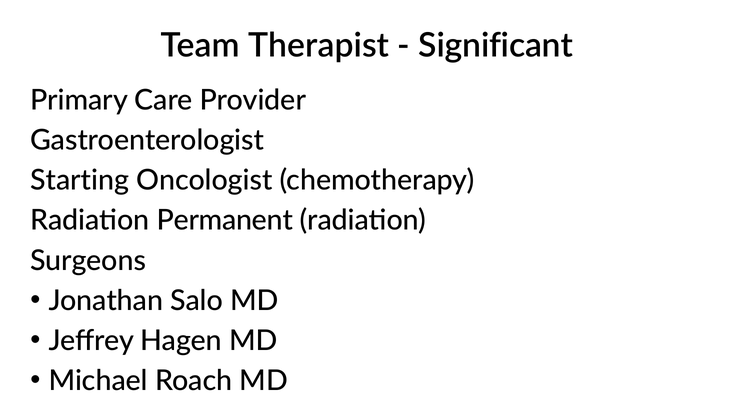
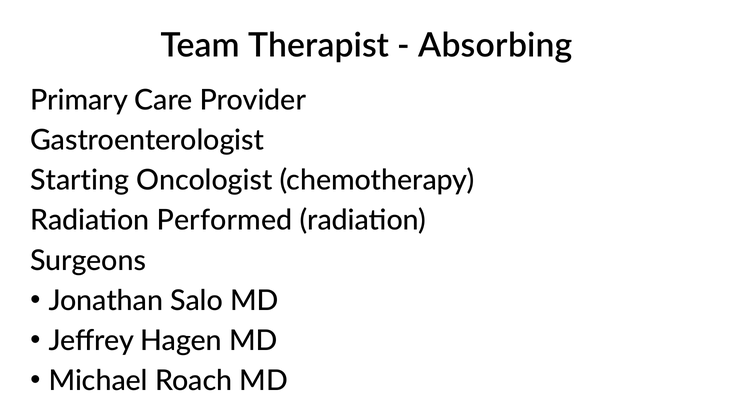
Significant: Significant -> Absorbing
Permanent: Permanent -> Performed
